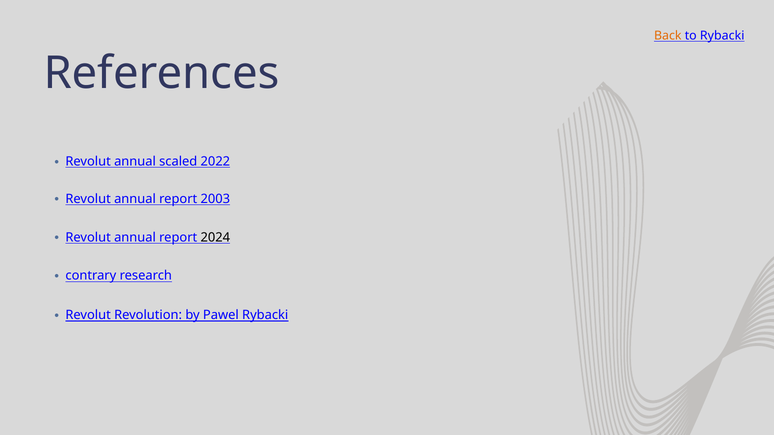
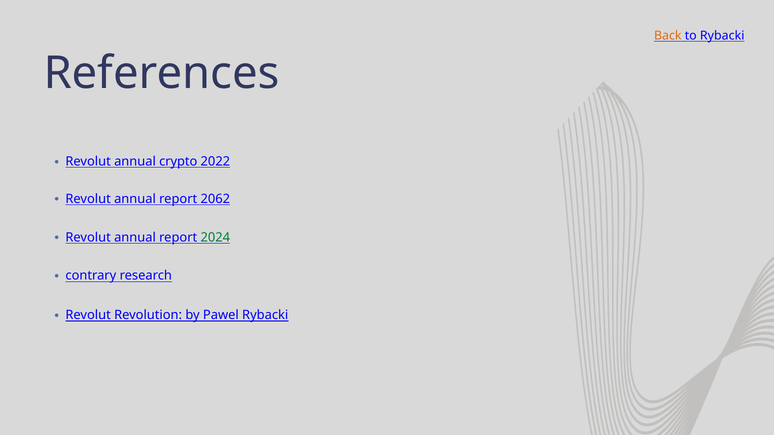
scaled: scaled -> crypto
2003: 2003 -> 2062
2024 colour: black -> green
